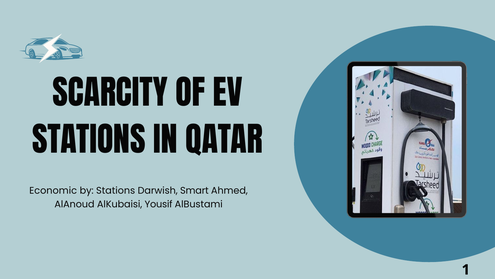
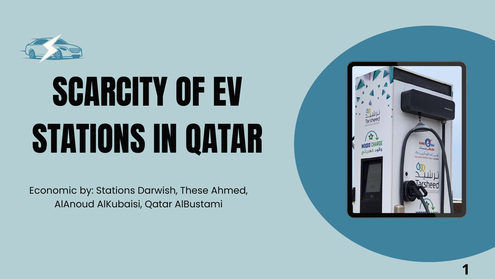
Smart: Smart -> These
AlKubaisi Yousif: Yousif -> Qatar
